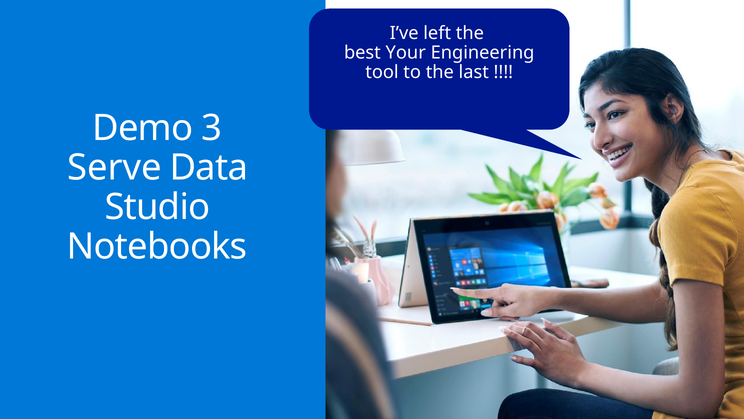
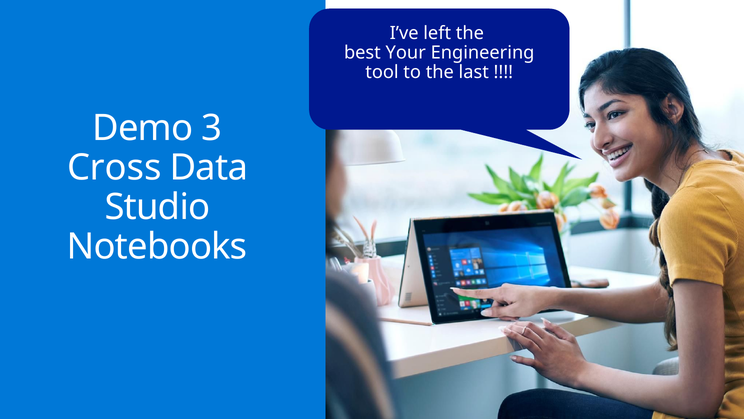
Serve: Serve -> Cross
